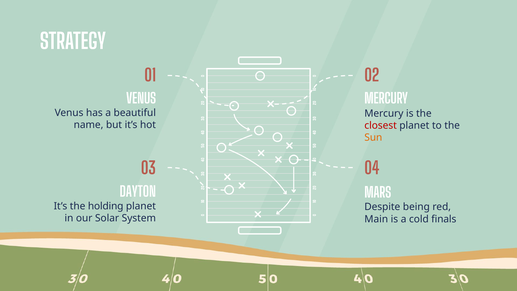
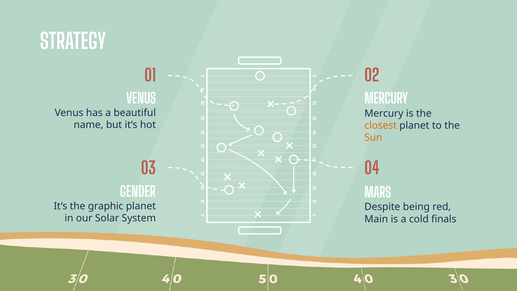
closest colour: red -> orange
DAYTON: DAYTON -> GENDER
holding: holding -> graphic
